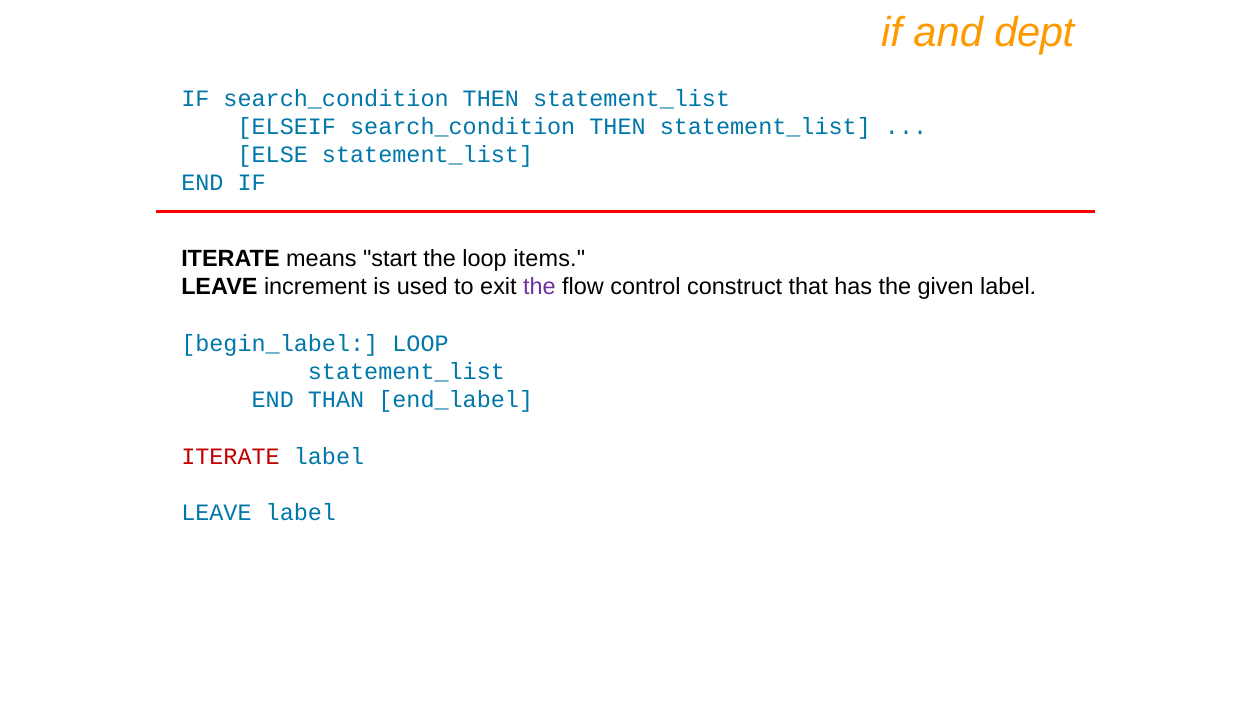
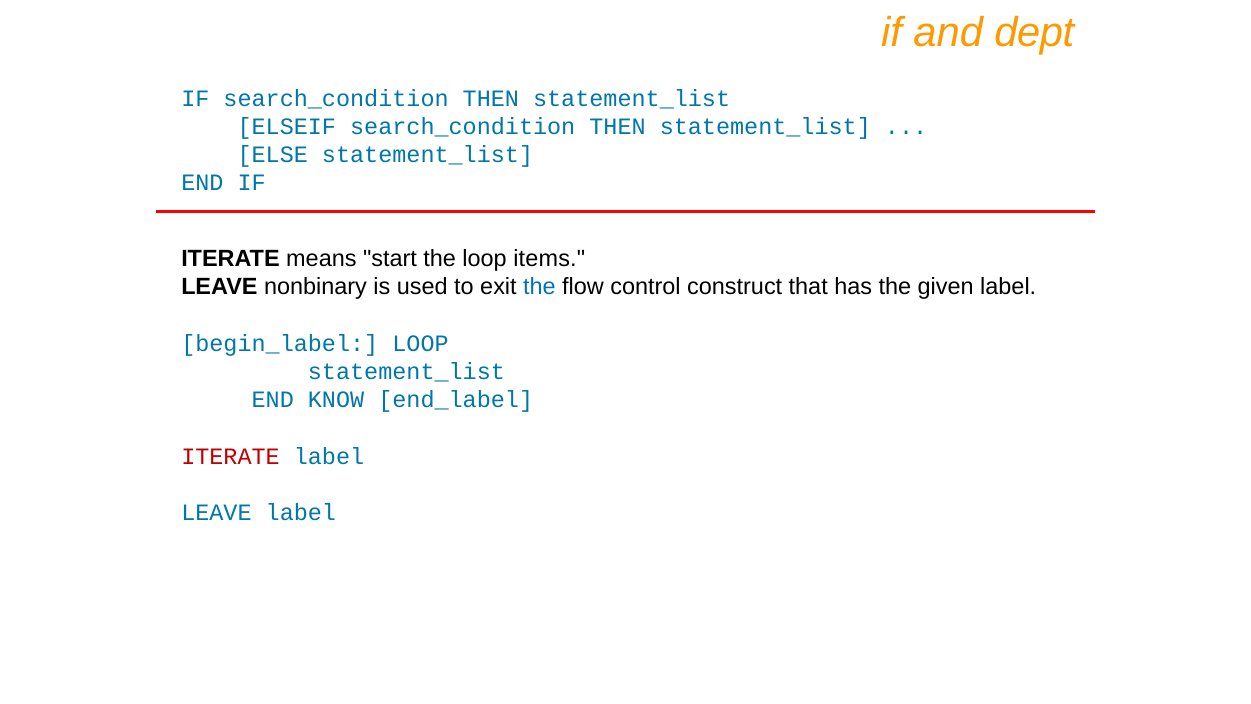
increment: increment -> nonbinary
the at (539, 287) colour: purple -> blue
THAN: THAN -> KNOW
